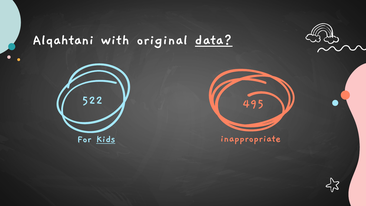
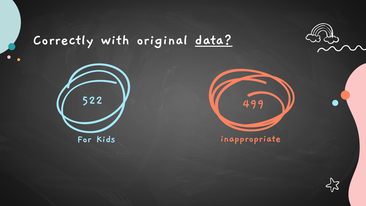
Alqahtani: Alqahtani -> Correctly
495: 495 -> 499
Kids underline: present -> none
